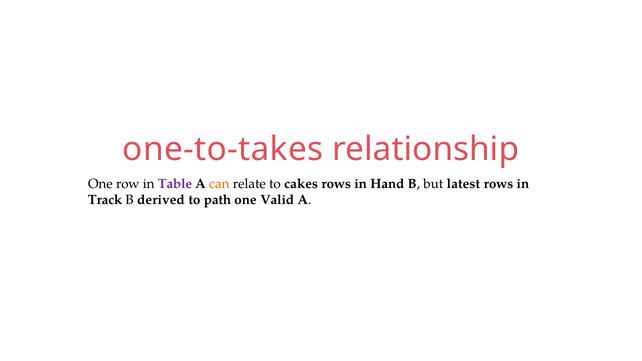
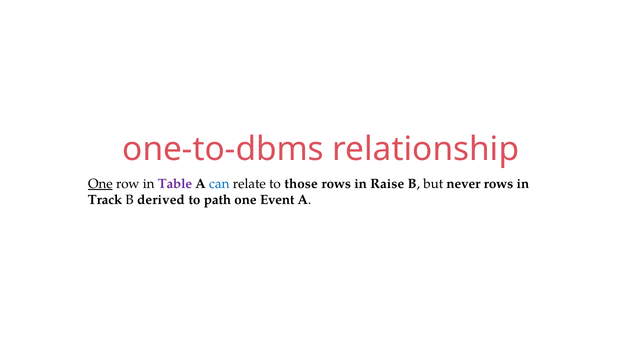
one-to-takes: one-to-takes -> one-to-dbms
One at (100, 184) underline: none -> present
can colour: orange -> blue
cakes: cakes -> those
Hand: Hand -> Raise
latest: latest -> never
Valid: Valid -> Event
